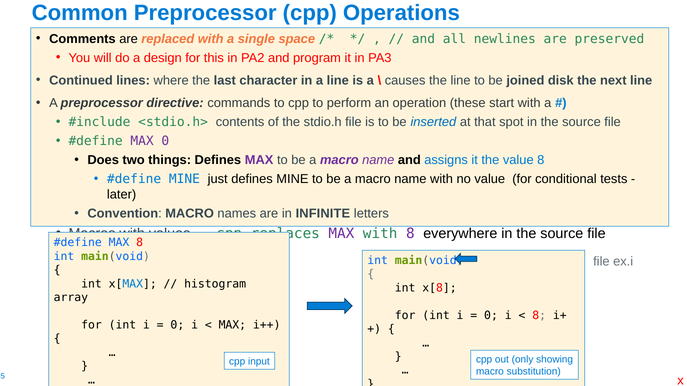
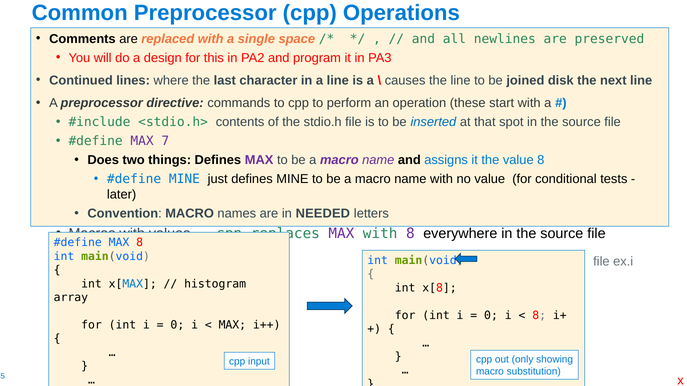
MAX 0: 0 -> 7
INFINITE: INFINITE -> NEEDED
